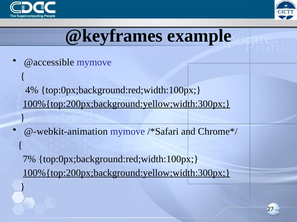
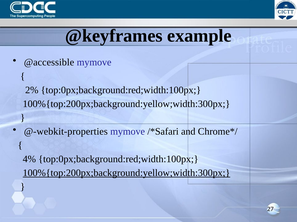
4%: 4% -> 2%
100%{top:200px;background:yellow;width:300px at (126, 104) underline: present -> none
@-webkit-animation: @-webkit-animation -> @-webkit-properties
7%: 7% -> 4%
